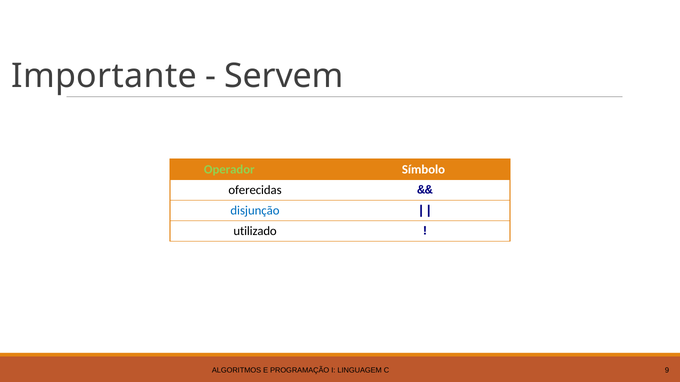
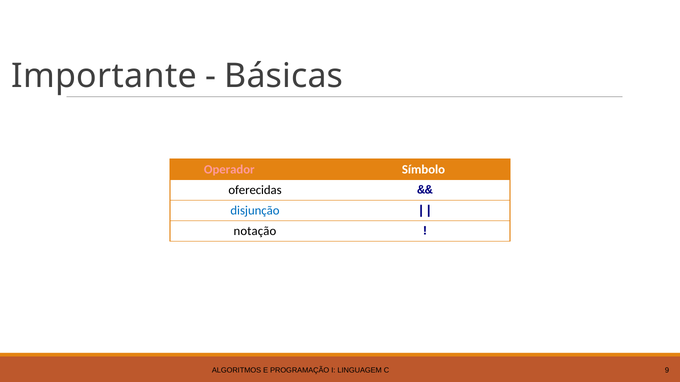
Servem: Servem -> Básicas
Operador colour: light green -> pink
utilizado: utilizado -> notação
